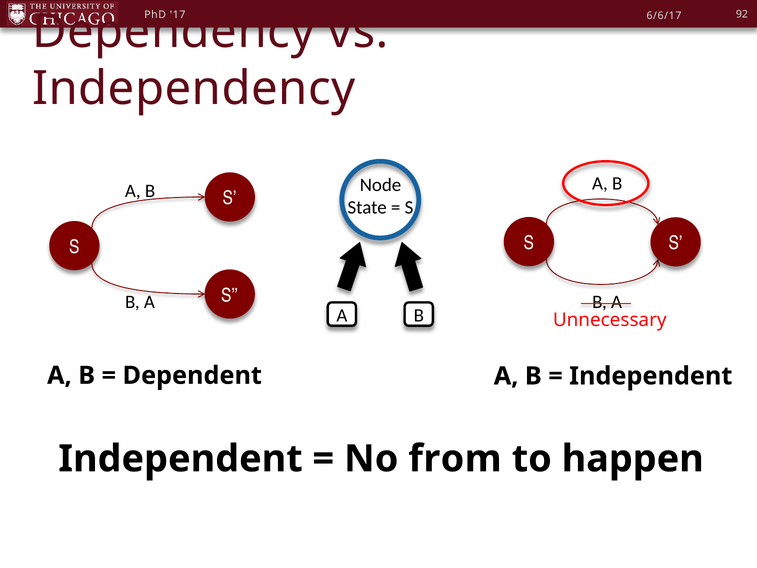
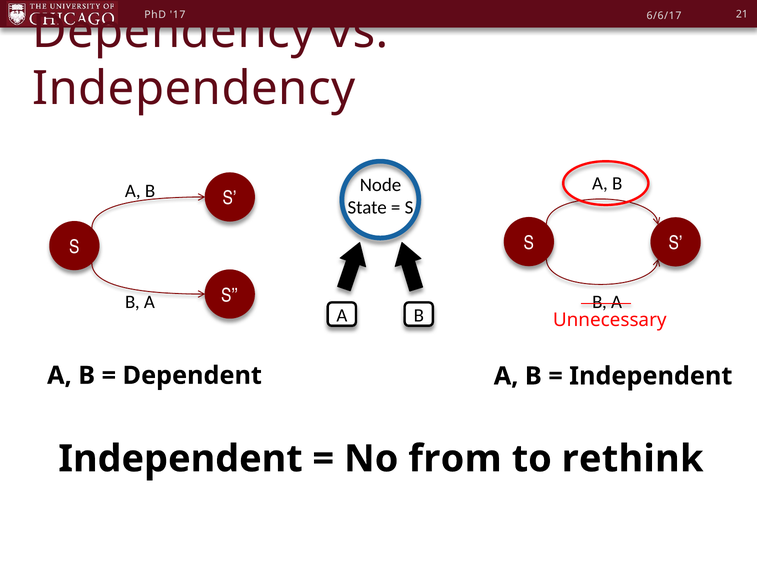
92: 92 -> 21
happen: happen -> rethink
